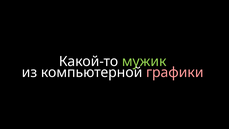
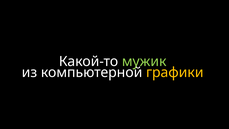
графики colour: pink -> yellow
